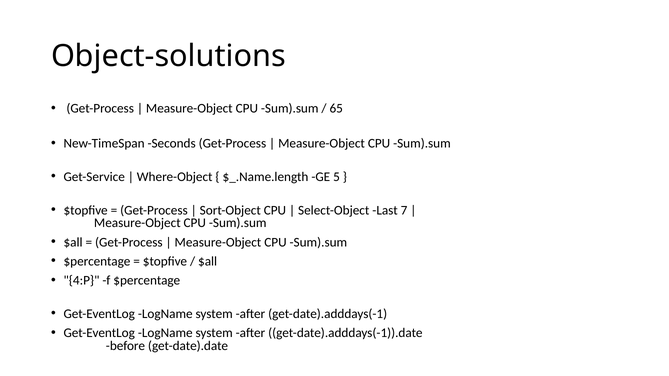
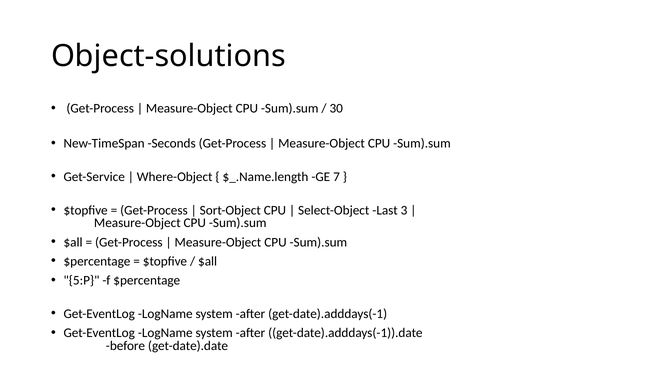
65: 65 -> 30
5: 5 -> 7
7: 7 -> 3
4:P: 4:P -> 5:P
